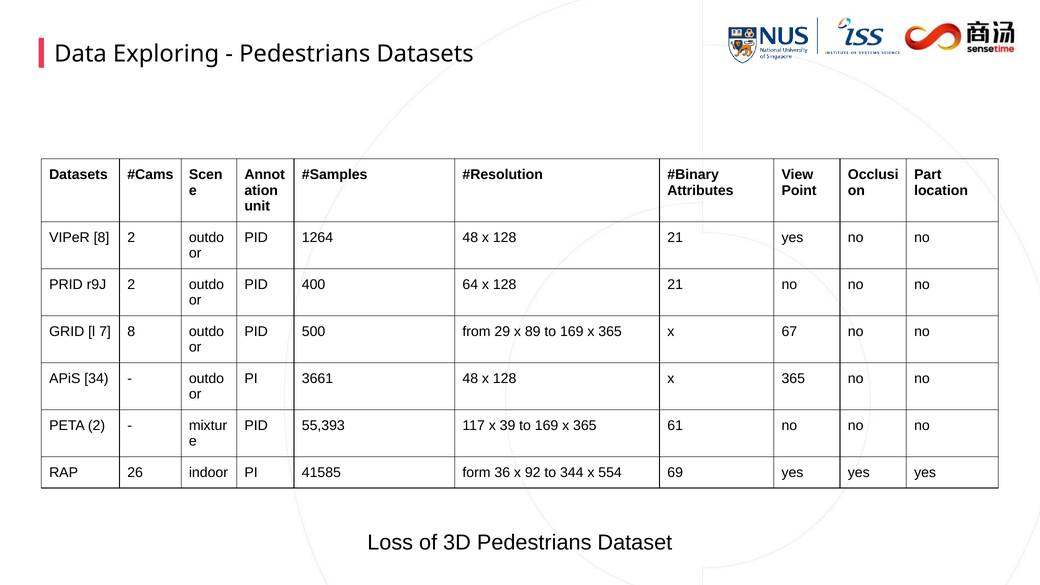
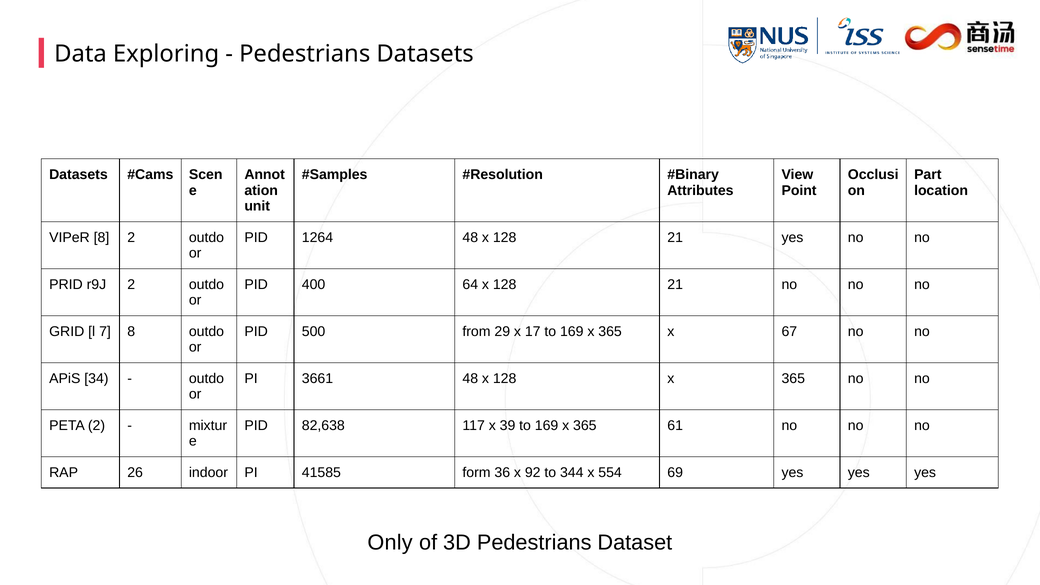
89: 89 -> 17
55,393: 55,393 -> 82,638
Loss: Loss -> Only
